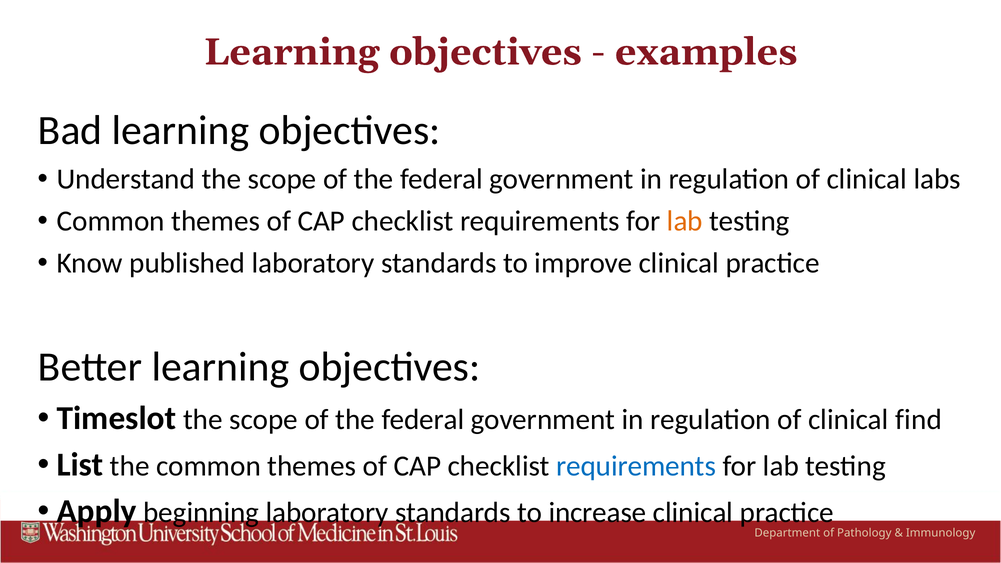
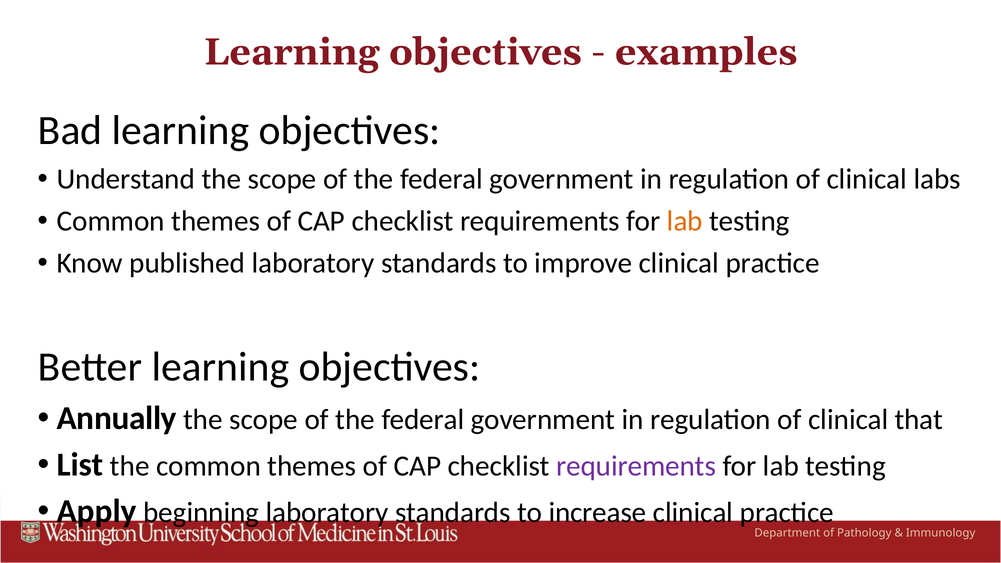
Timeslot: Timeslot -> Annually
find: find -> that
requirements at (636, 466) colour: blue -> purple
